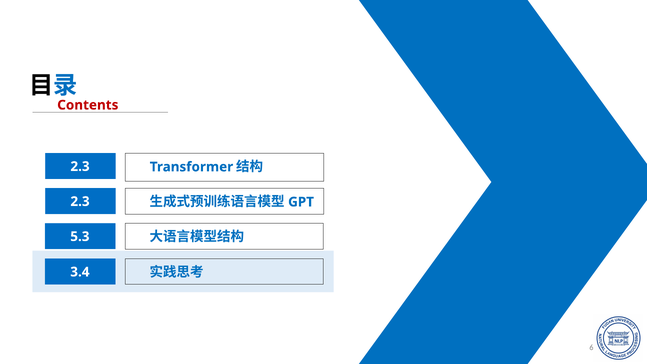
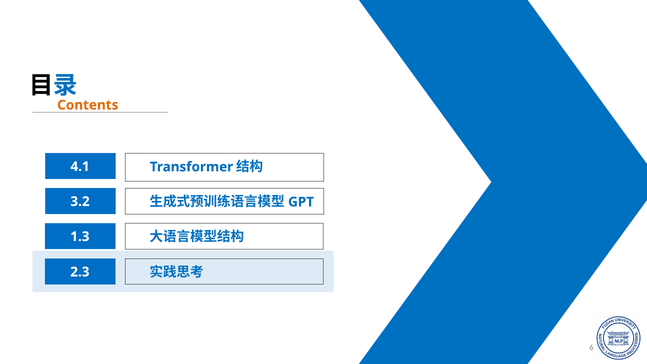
Contents colour: red -> orange
2.3 at (80, 166): 2.3 -> 4.1
2.3 at (80, 201): 2.3 -> 3.2
5.3: 5.3 -> 1.3
3.4: 3.4 -> 2.3
